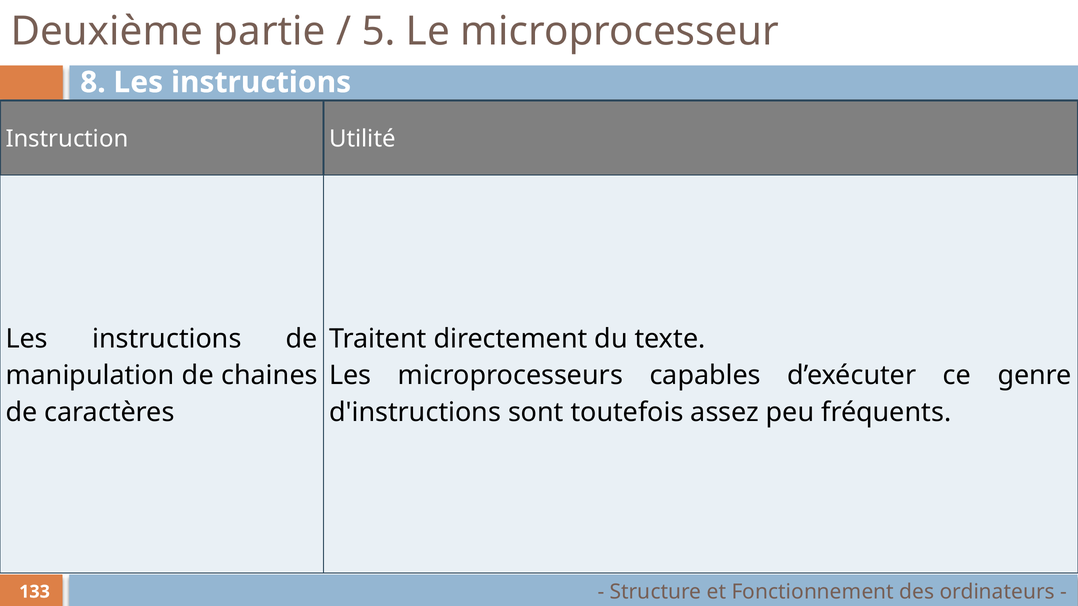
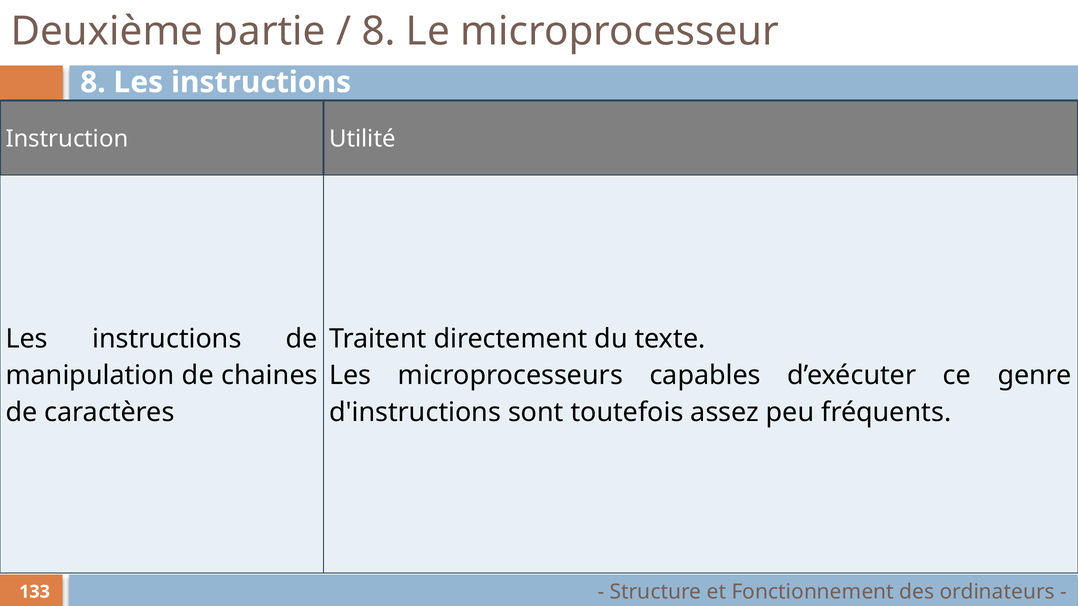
5 at (379, 31): 5 -> 8
